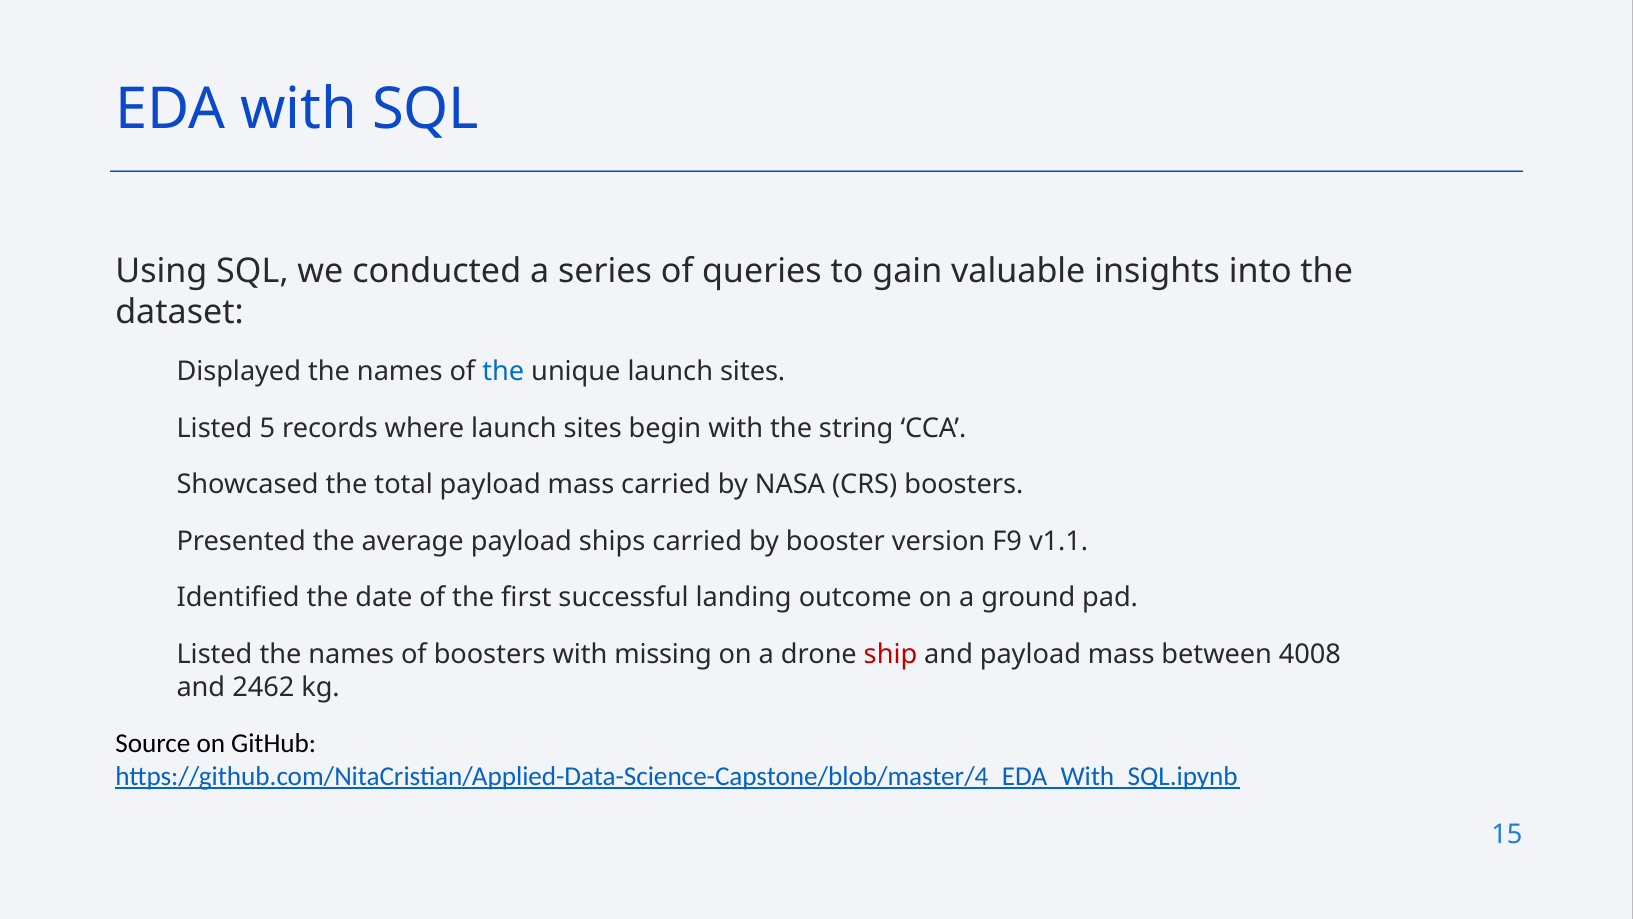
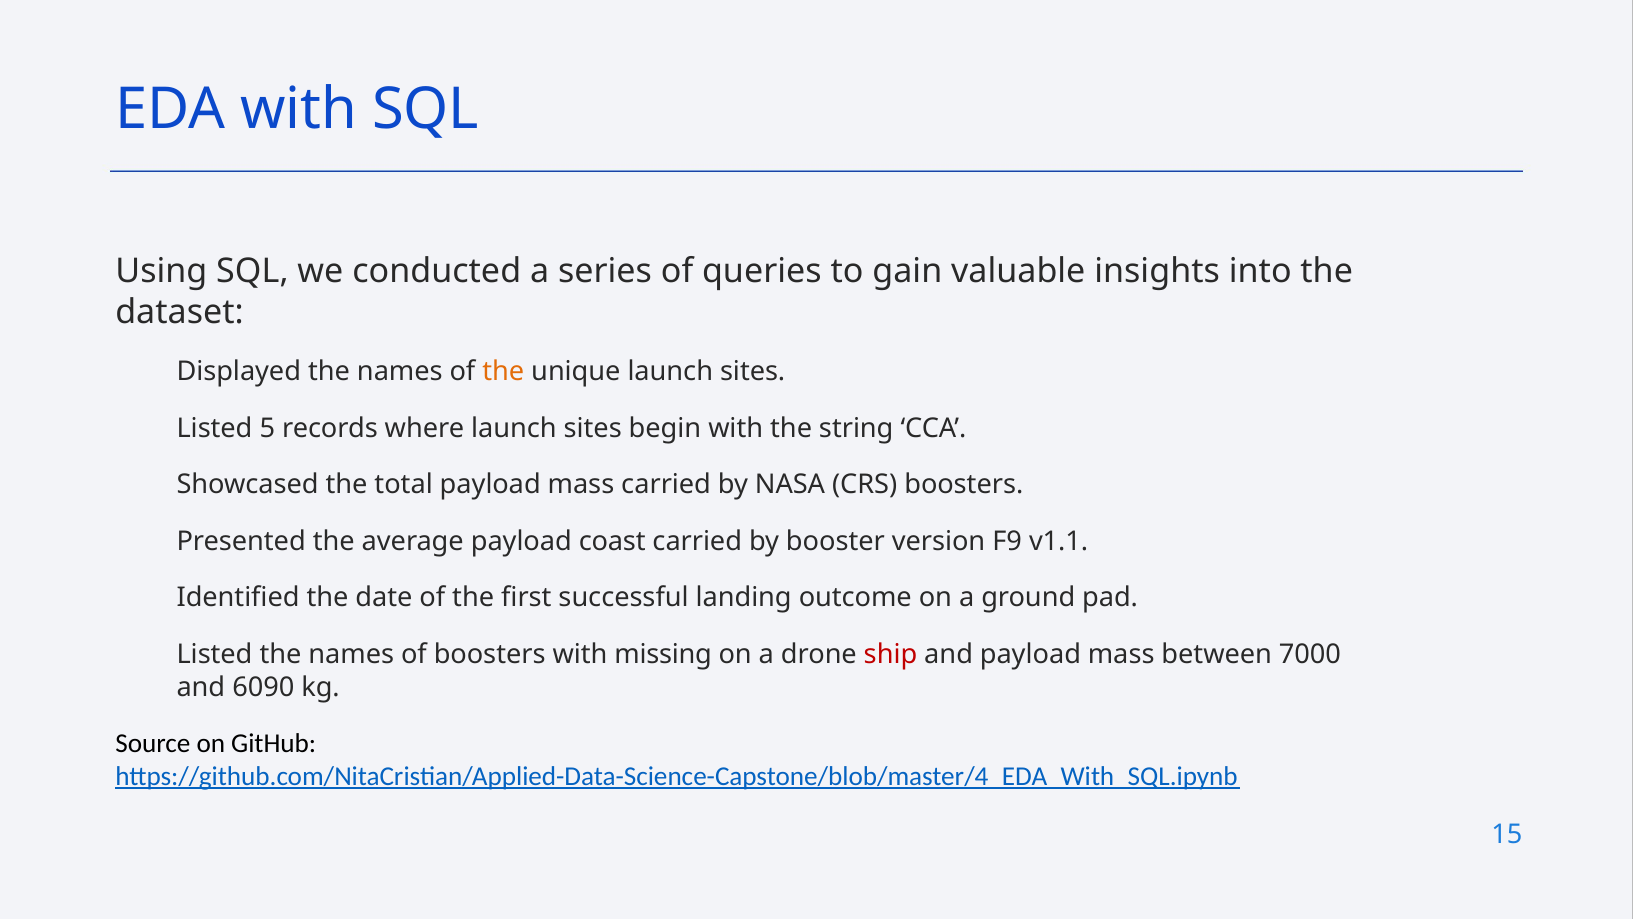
the at (503, 372) colour: blue -> orange
ships: ships -> coast
4008: 4008 -> 7000
2462: 2462 -> 6090
